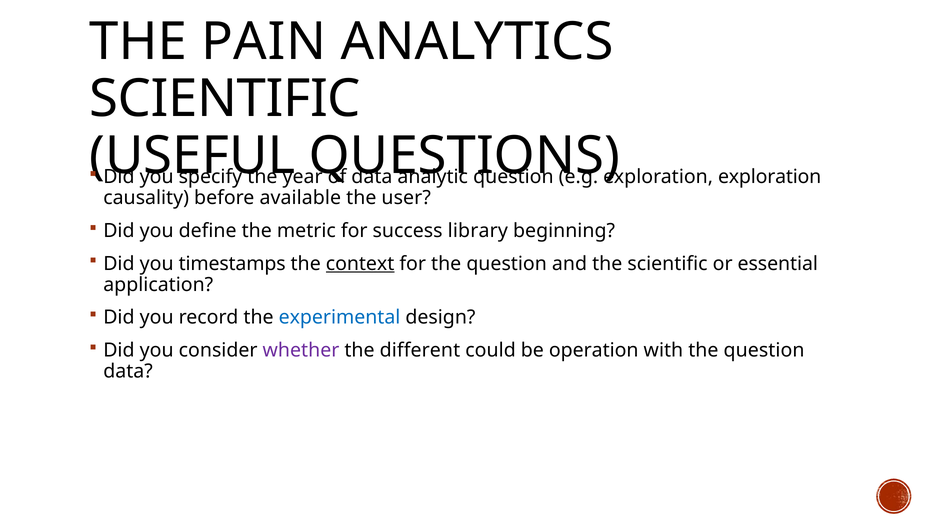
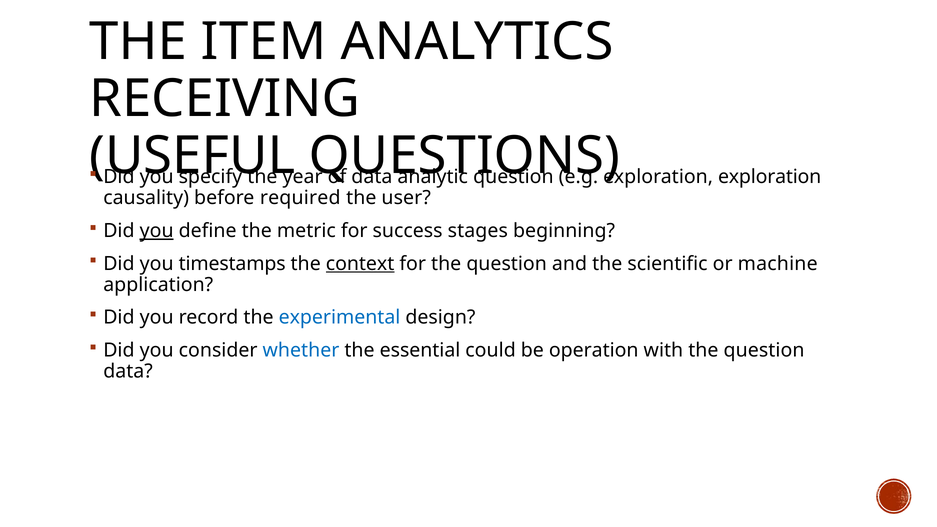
PAIN: PAIN -> ITEM
SCIENTIFIC at (225, 99): SCIENTIFIC -> RECEIVING
available: available -> required
you at (157, 231) underline: none -> present
library: library -> stages
essential: essential -> machine
whether colour: purple -> blue
different: different -> essential
